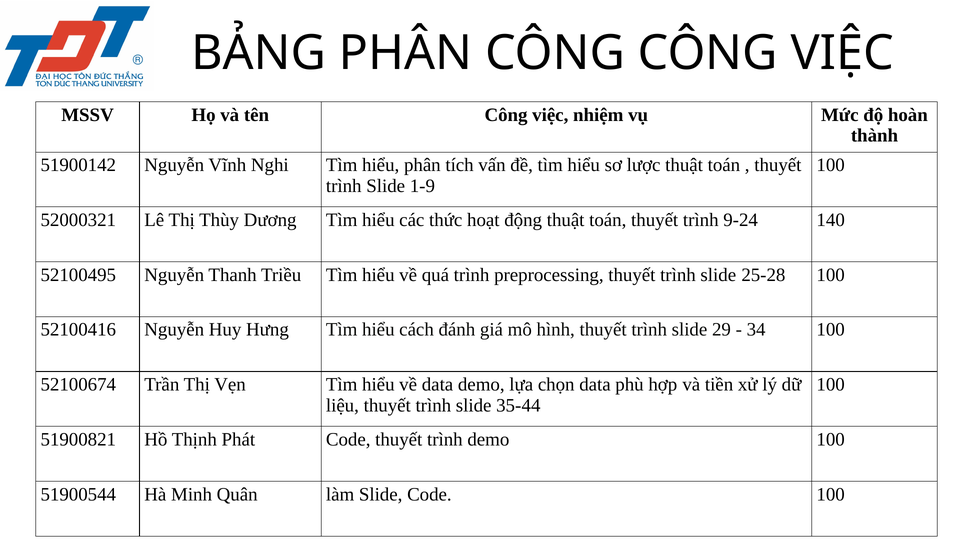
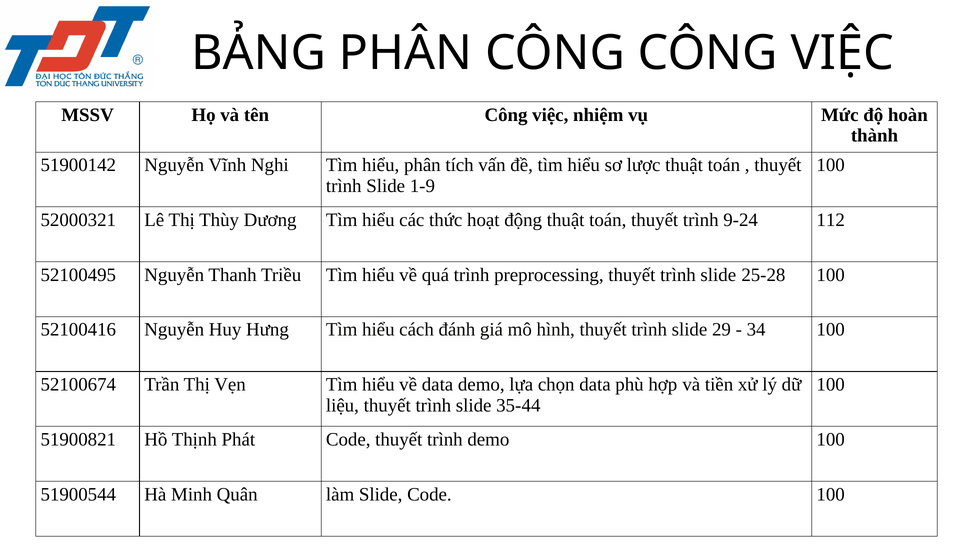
140: 140 -> 112
